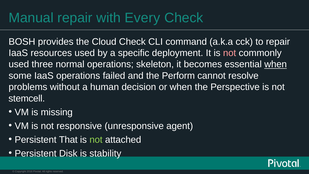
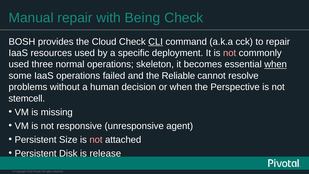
Every: Every -> Being
CLI underline: none -> present
Perform: Perform -> Reliable
That: That -> Size
not at (96, 139) colour: light green -> pink
stability: stability -> release
